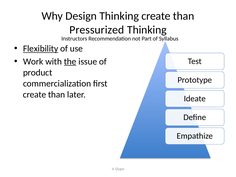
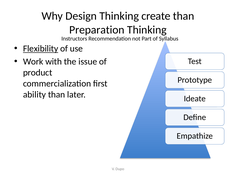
Pressurized: Pressurized -> Preparation
the underline: present -> none
create at (35, 95): create -> ability
